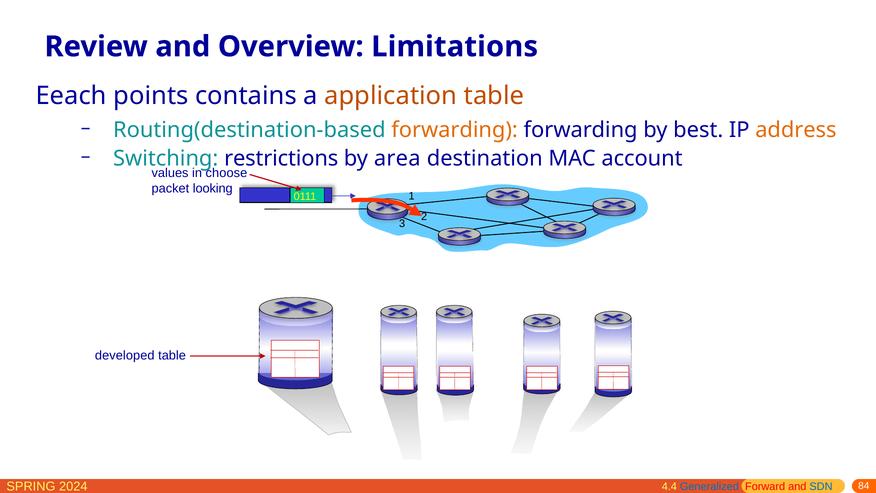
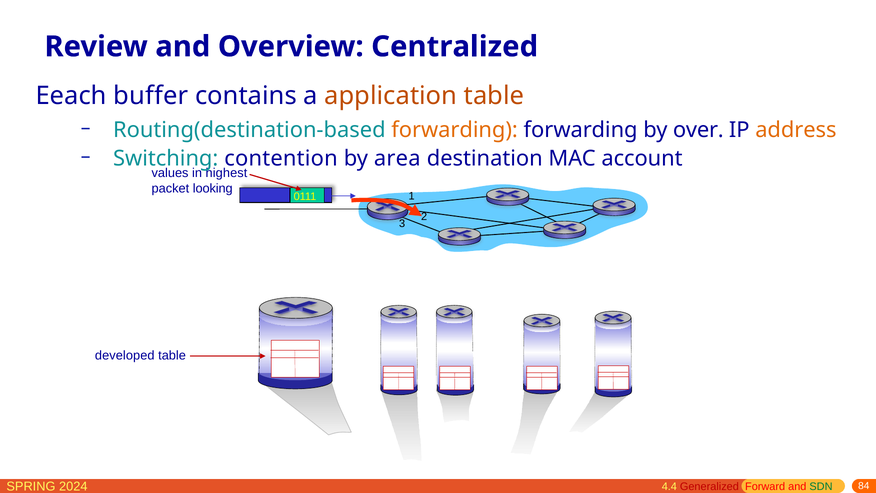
Limitations: Limitations -> Centralized
points: points -> buffer
best: best -> over
restrictions: restrictions -> contention
choose: choose -> highest
Generalized colour: blue -> red
SDN colour: blue -> green
